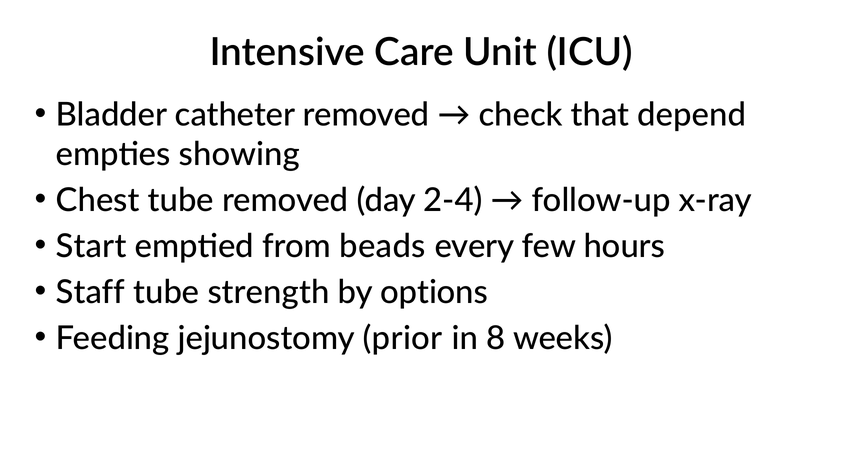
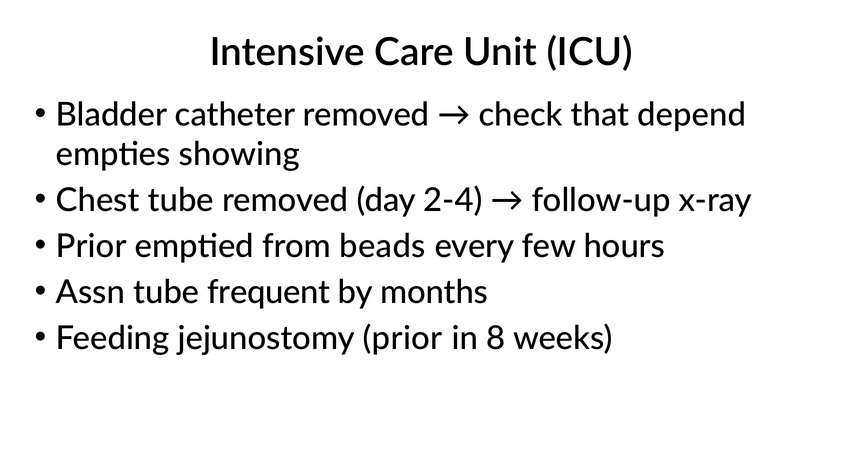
Start at (91, 247): Start -> Prior
Staff: Staff -> Assn
strength: strength -> frequent
options: options -> months
